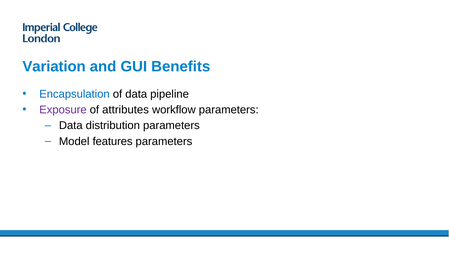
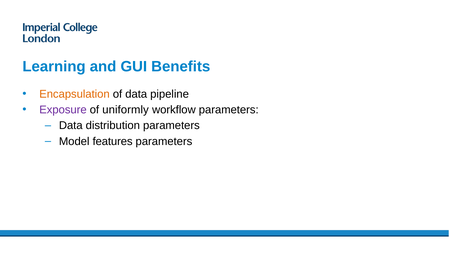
Variation: Variation -> Learning
Encapsulation colour: blue -> orange
attributes: attributes -> uniformly
